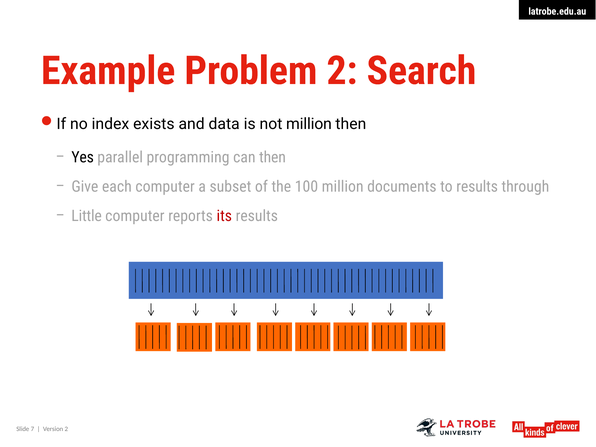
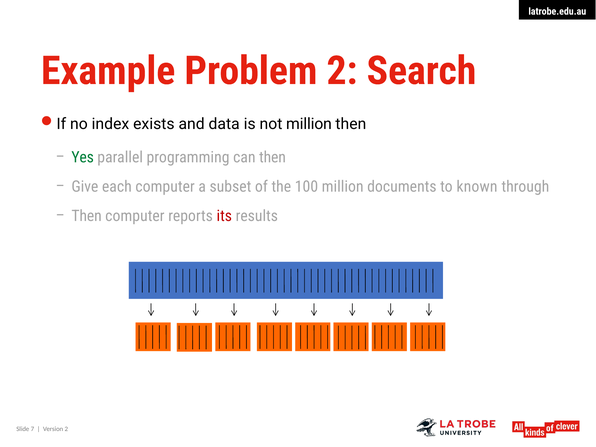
Yes colour: black -> green
to results: results -> known
Little at (87, 216): Little -> Then
